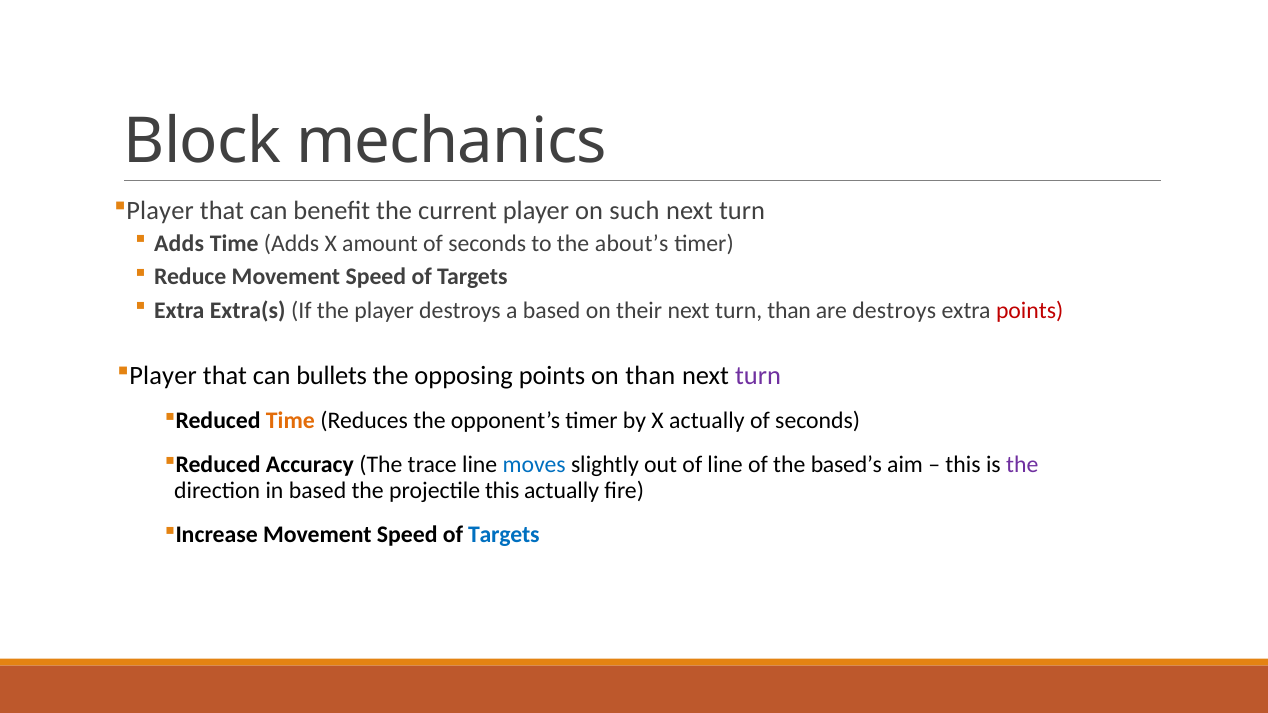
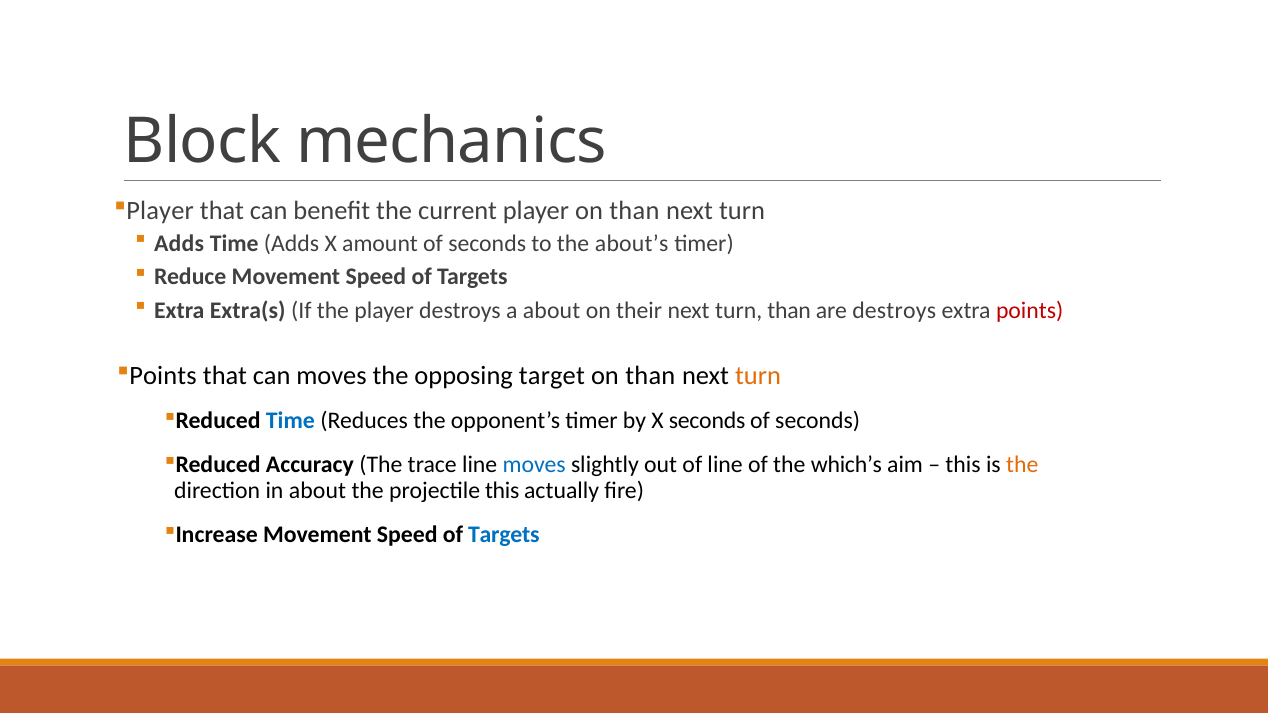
player on such: such -> than
a based: based -> about
Player at (163, 375): Player -> Points
can bullets: bullets -> moves
opposing points: points -> target
turn at (758, 375) colour: purple -> orange
Time at (290, 421) colour: orange -> blue
X actually: actually -> seconds
based’s: based’s -> which’s
the at (1022, 465) colour: purple -> orange
in based: based -> about
